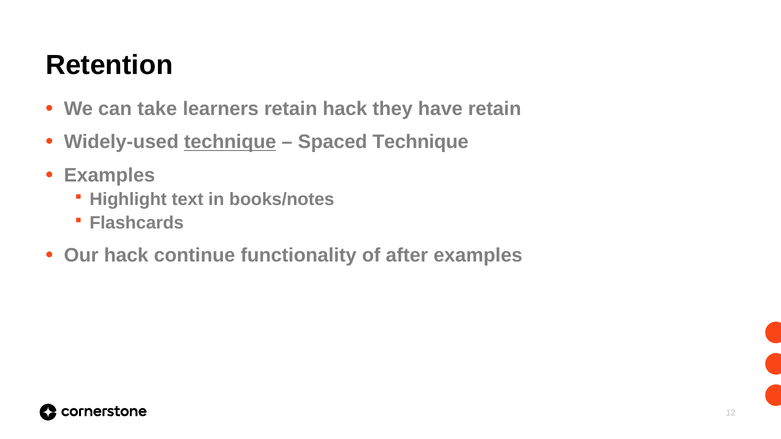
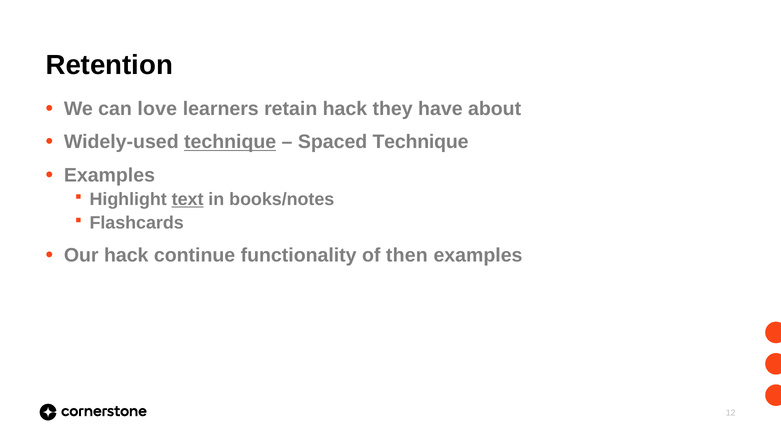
take: take -> love
have retain: retain -> about
text underline: none -> present
after: after -> then
